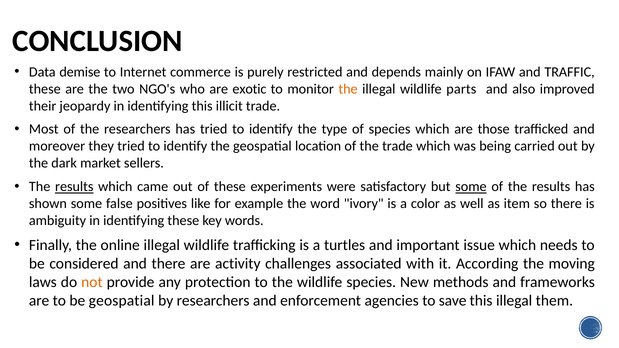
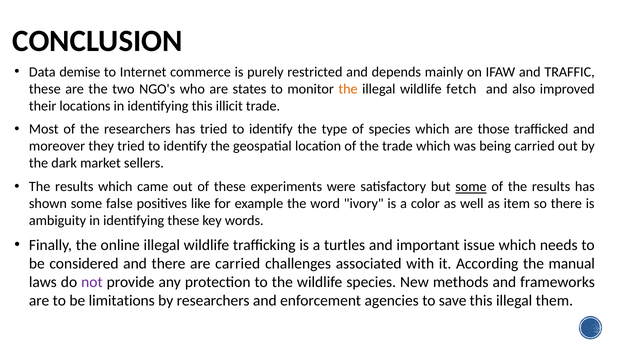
exotic: exotic -> states
parts: parts -> fetch
jeopardy: jeopardy -> locations
results at (74, 187) underline: present -> none
are activity: activity -> carried
moving: moving -> manual
not colour: orange -> purple
be geospatial: geospatial -> limitations
